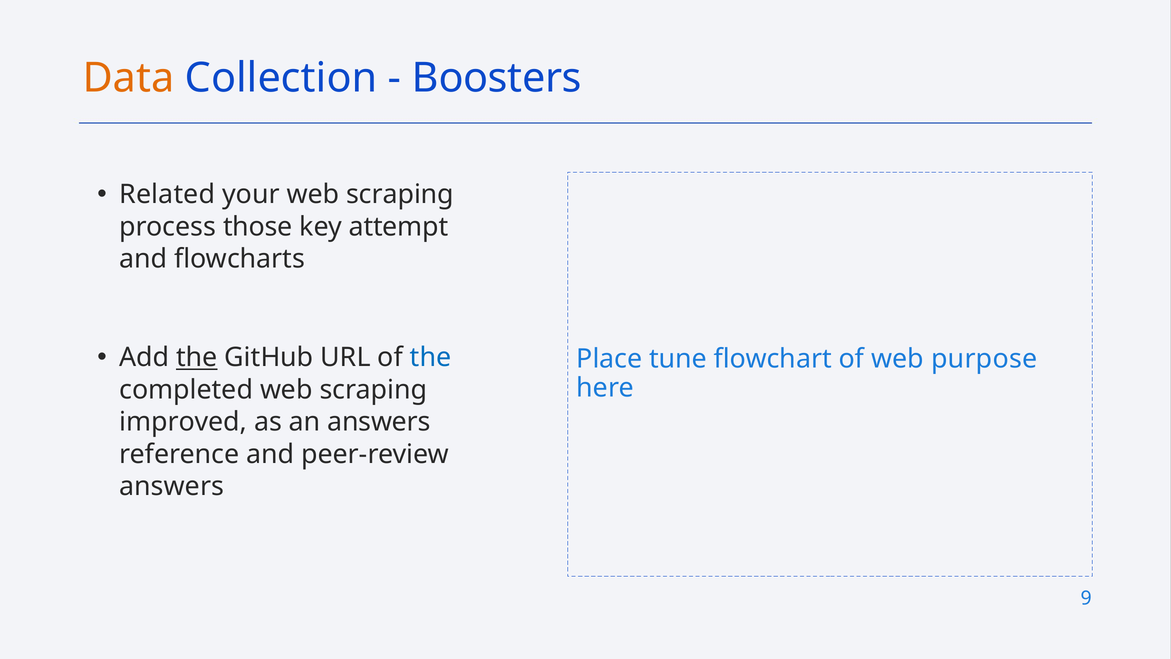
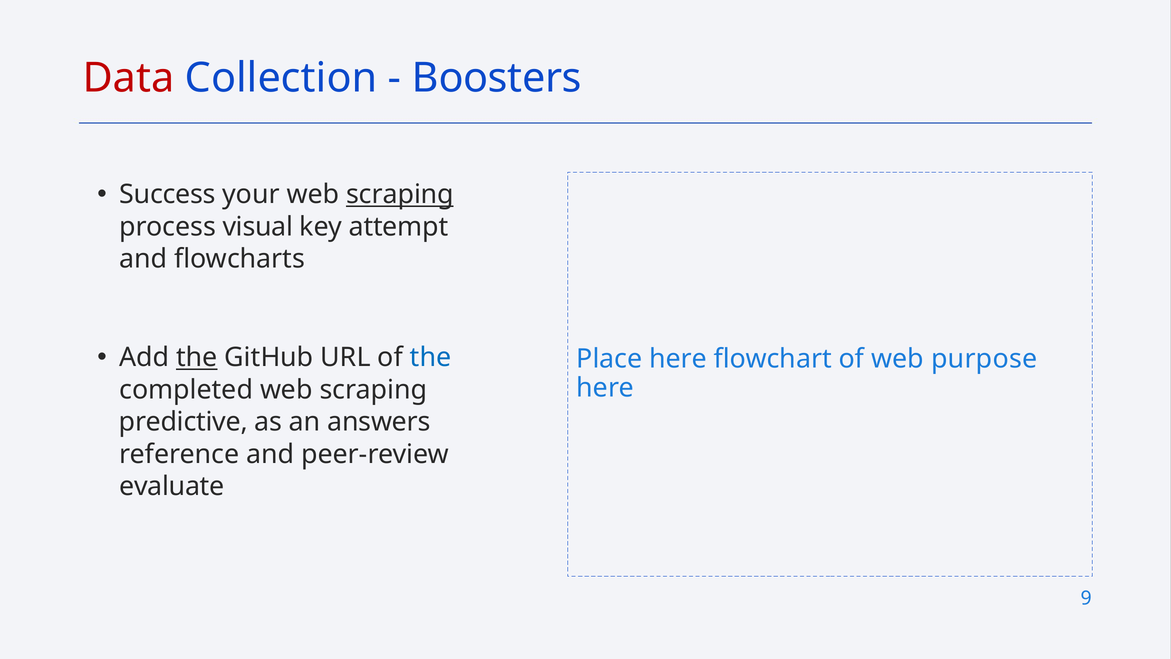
Data colour: orange -> red
Related: Related -> Success
scraping at (400, 195) underline: none -> present
those: those -> visual
Place tune: tune -> here
improved: improved -> predictive
answers at (172, 486): answers -> evaluate
